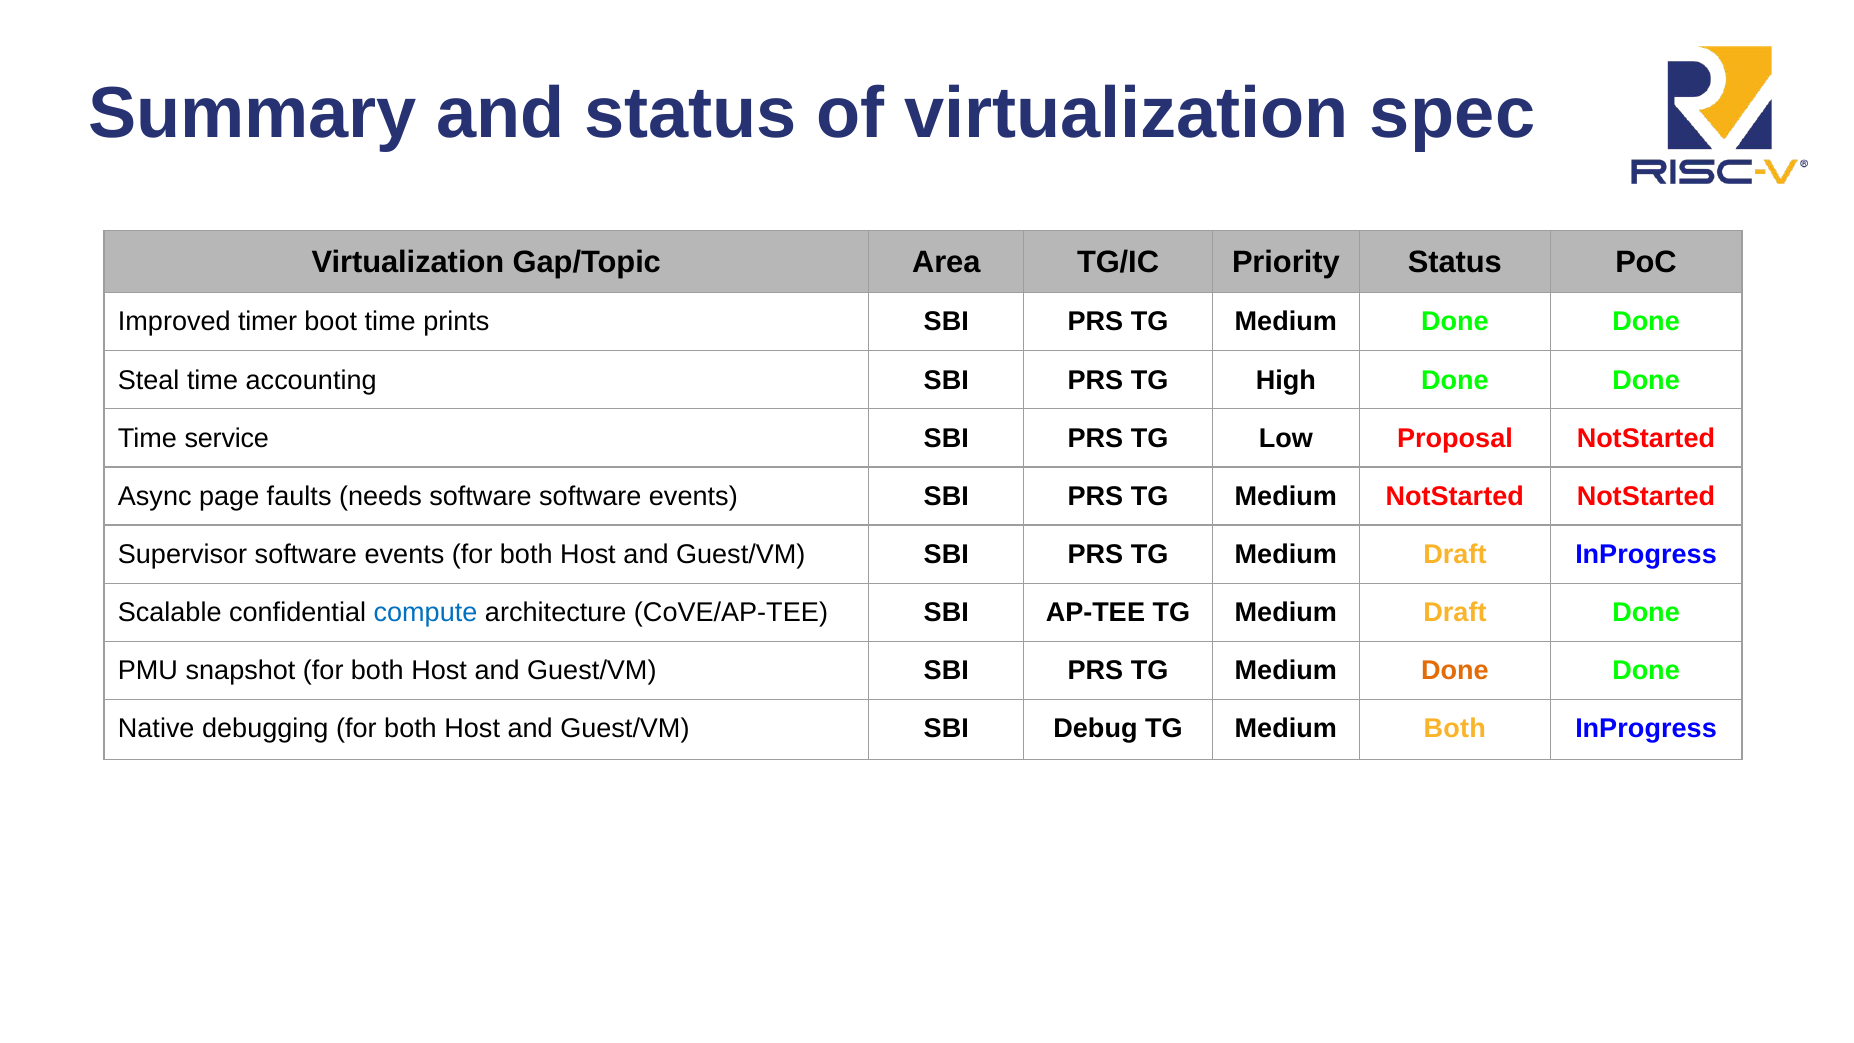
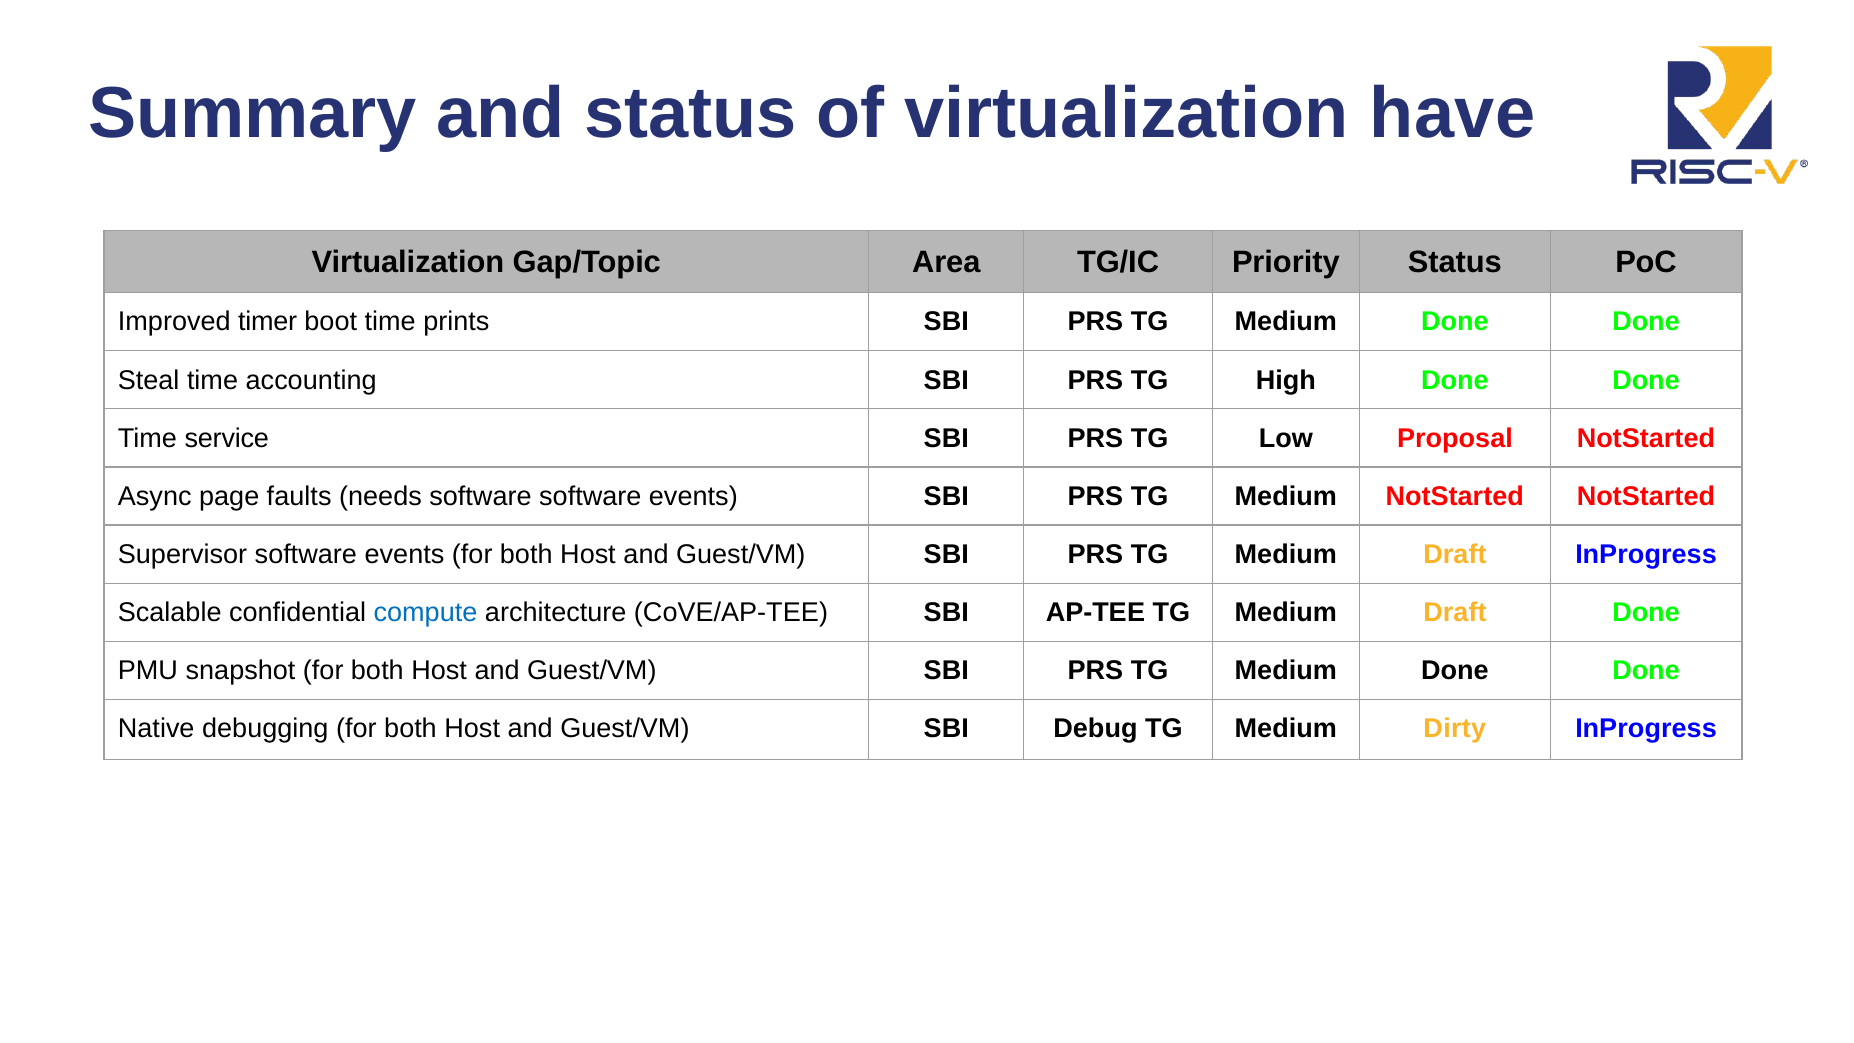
spec: spec -> have
Done at (1455, 671) colour: orange -> black
Medium Both: Both -> Dirty
